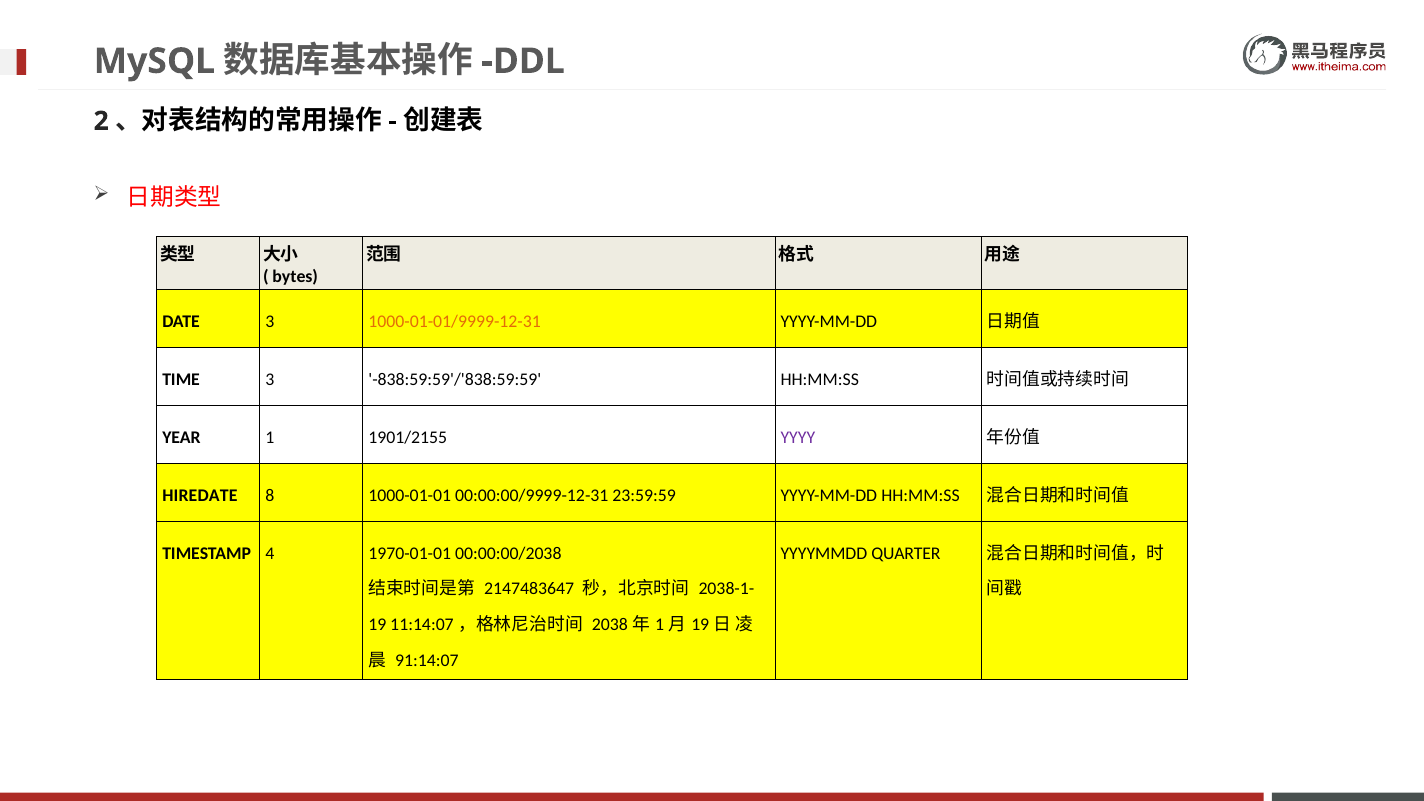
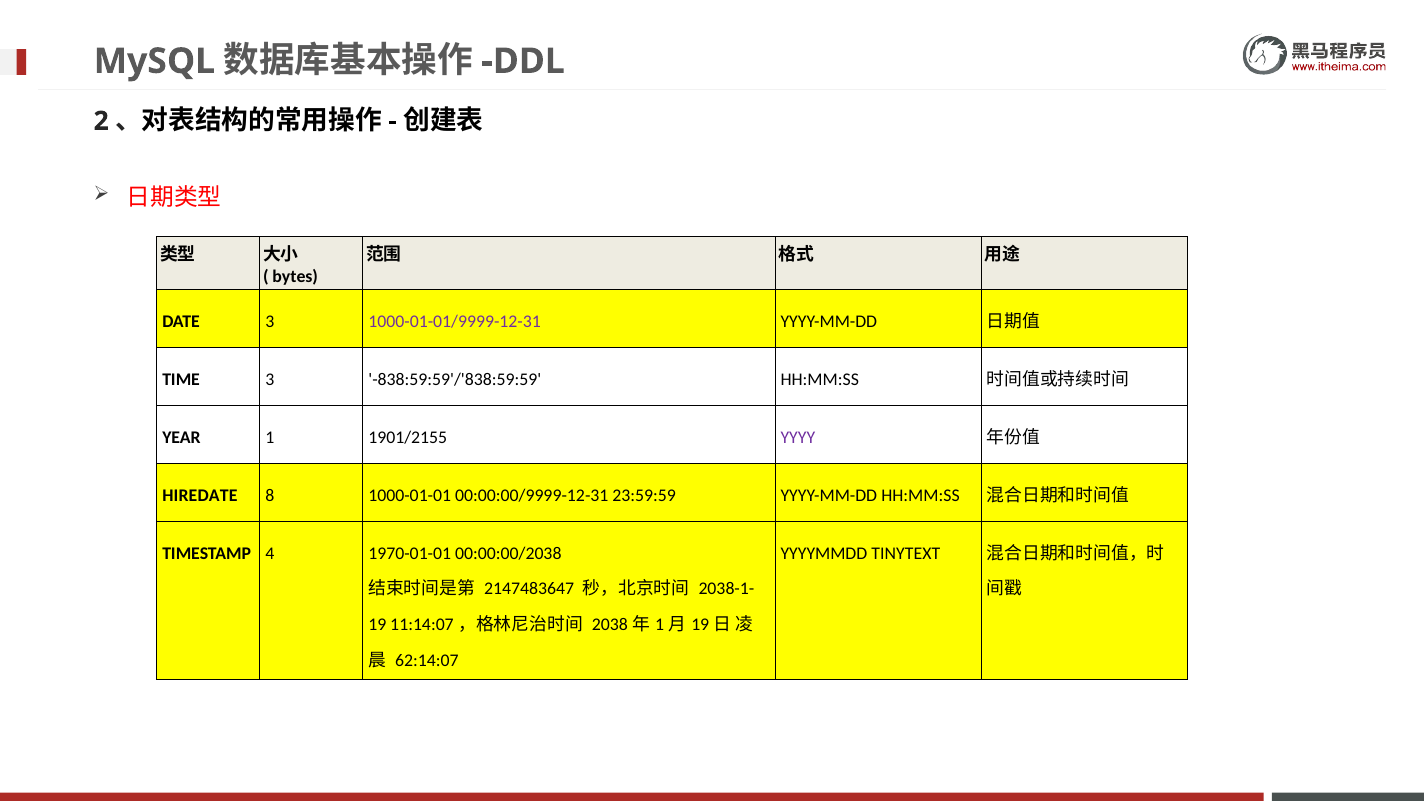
1000-01-01/9999-12-31 colour: orange -> purple
QUARTER: QUARTER -> TINYTEXT
91:14:07: 91:14:07 -> 62:14:07
